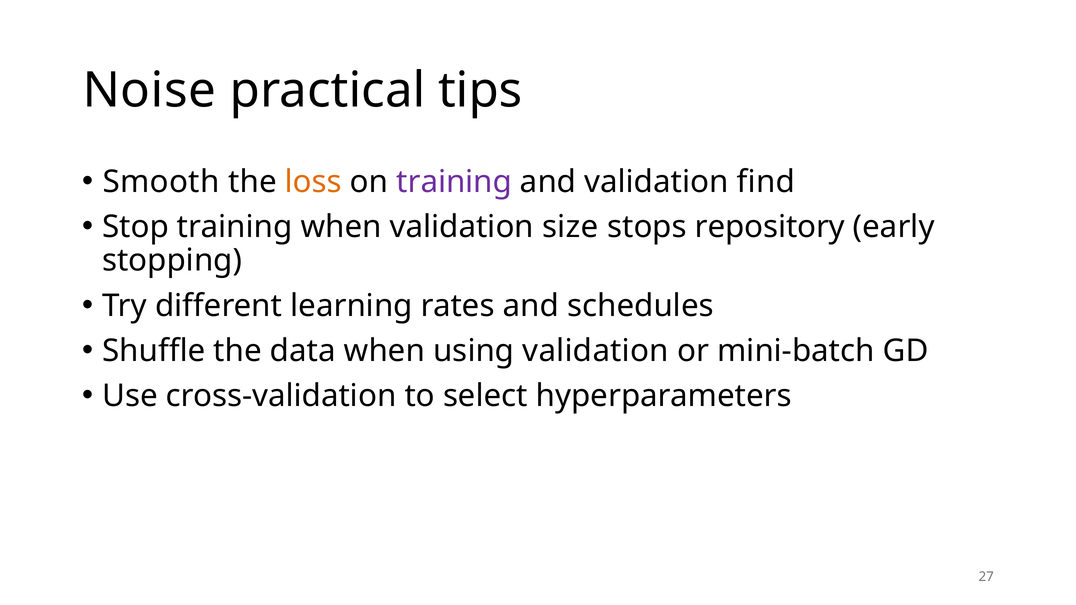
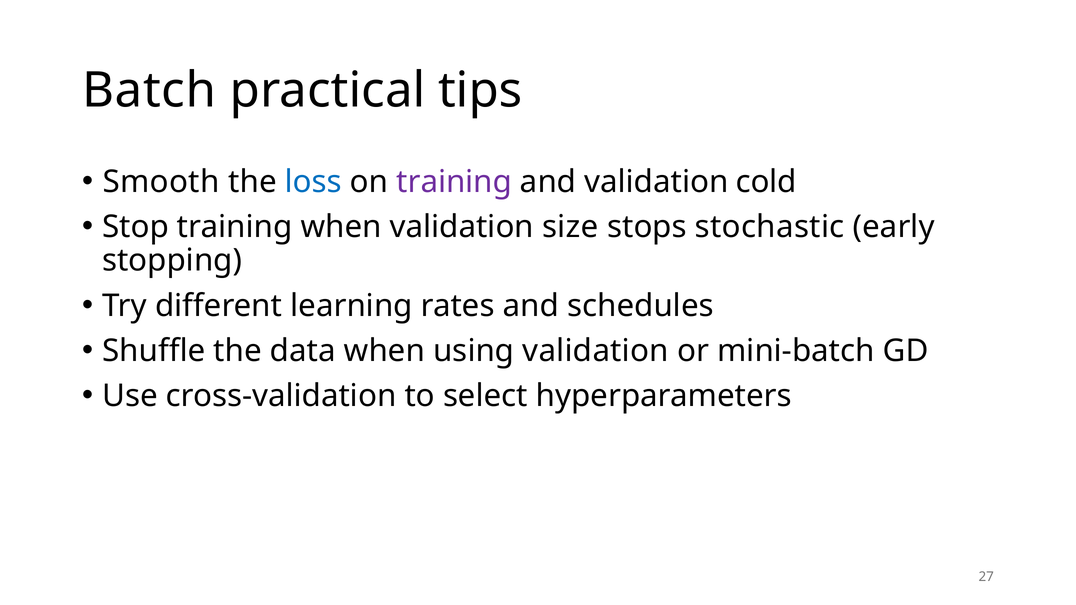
Noise: Noise -> Batch
loss colour: orange -> blue
find: find -> cold
repository: repository -> stochastic
